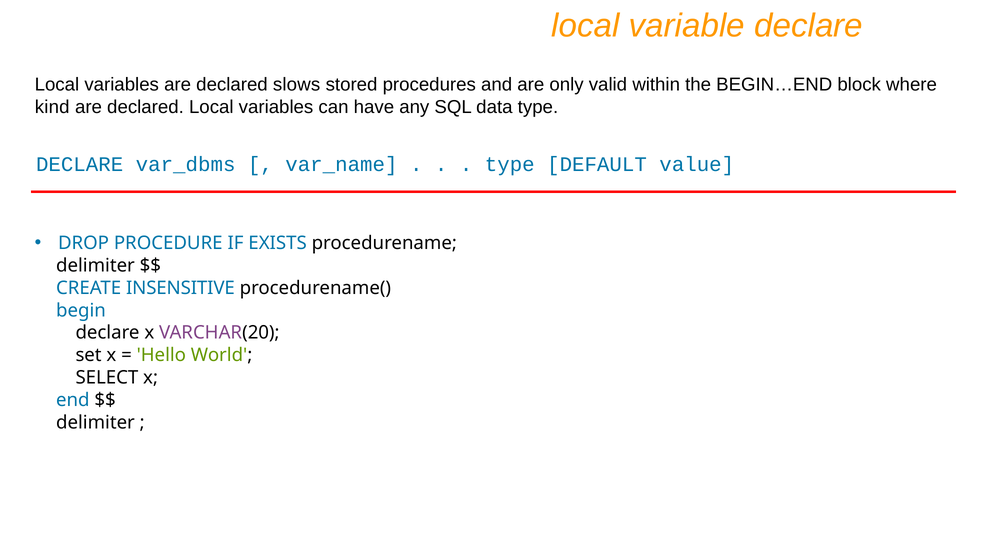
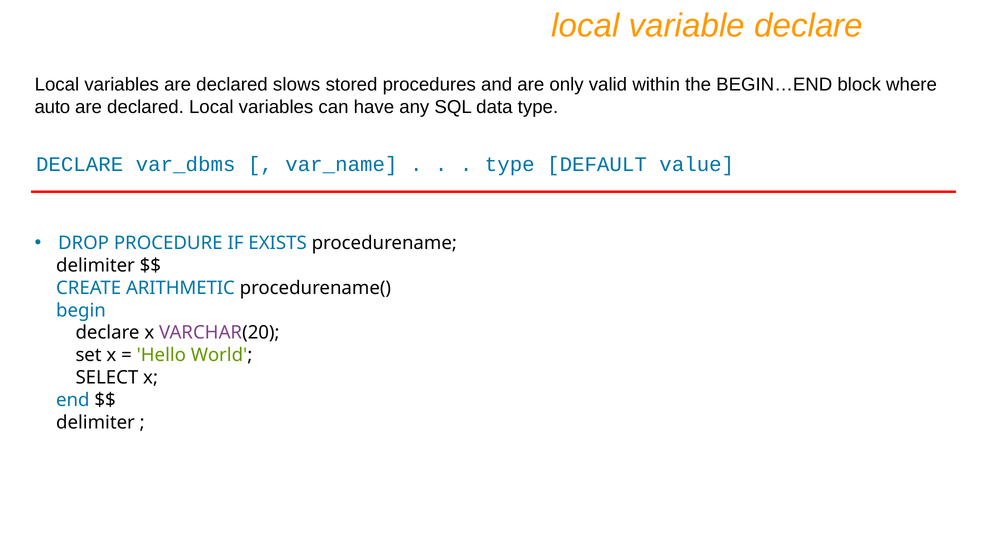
kind: kind -> auto
INSENSITIVE: INSENSITIVE -> ARITHMETIC
